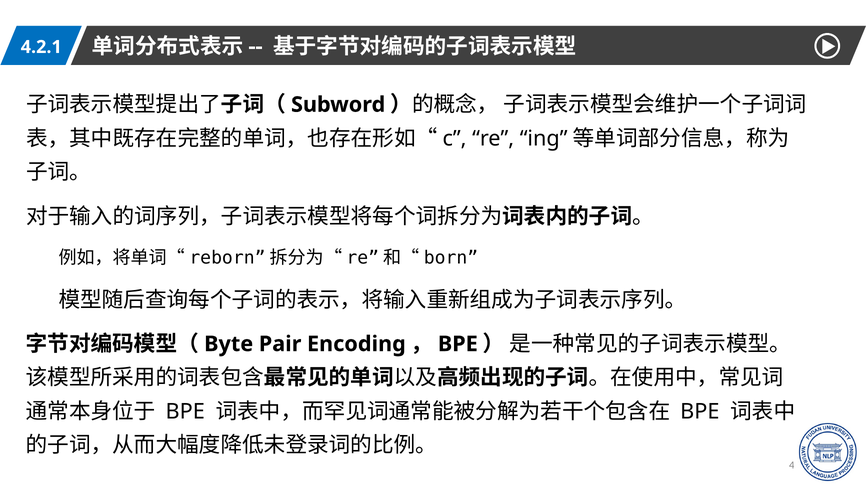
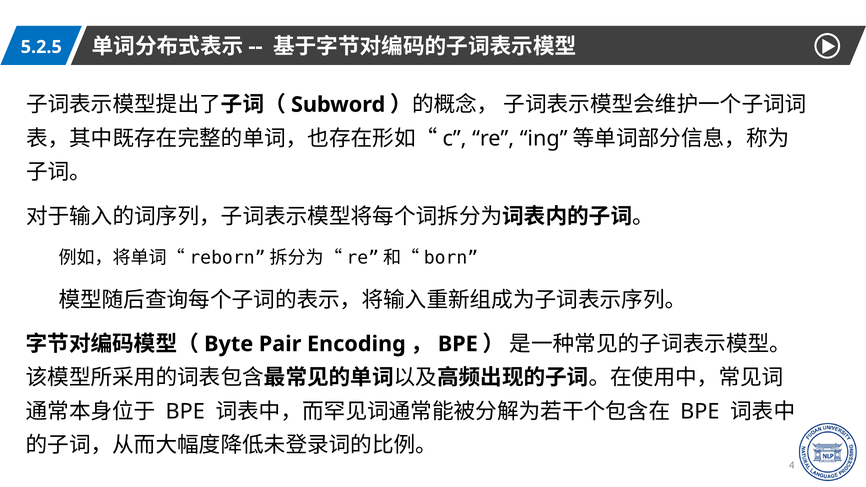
4.2.1: 4.2.1 -> 5.2.5
